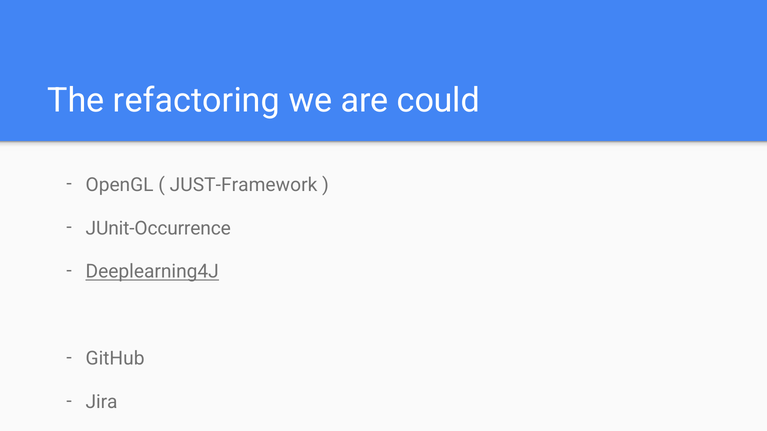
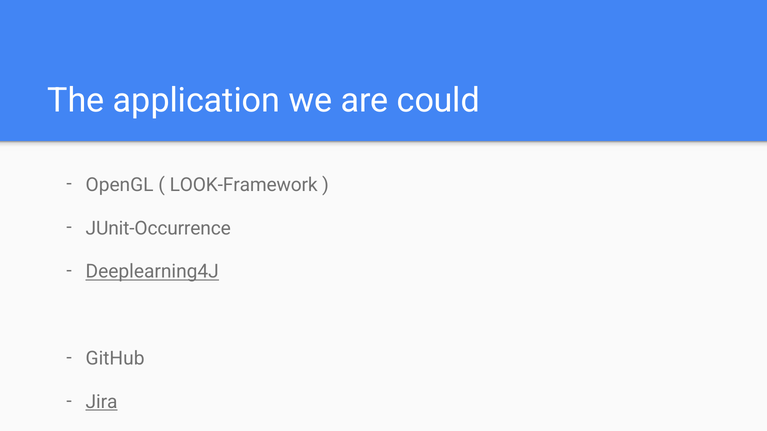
refactoring: refactoring -> application
JUST-Framework: JUST-Framework -> LOOK-Framework
Jira underline: none -> present
